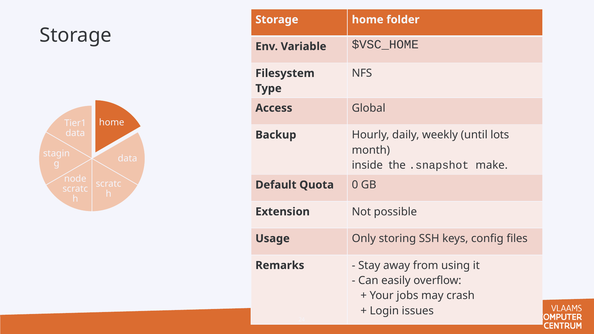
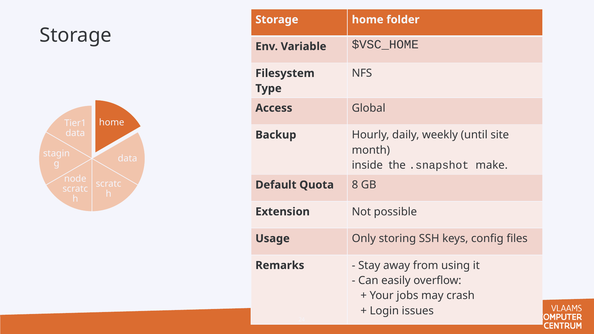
lots: lots -> site
0: 0 -> 8
